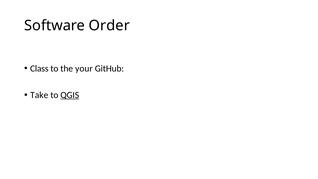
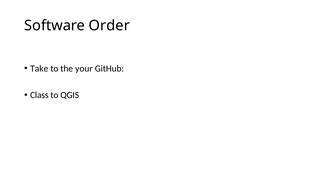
Class: Class -> Take
Take: Take -> Class
QGIS underline: present -> none
